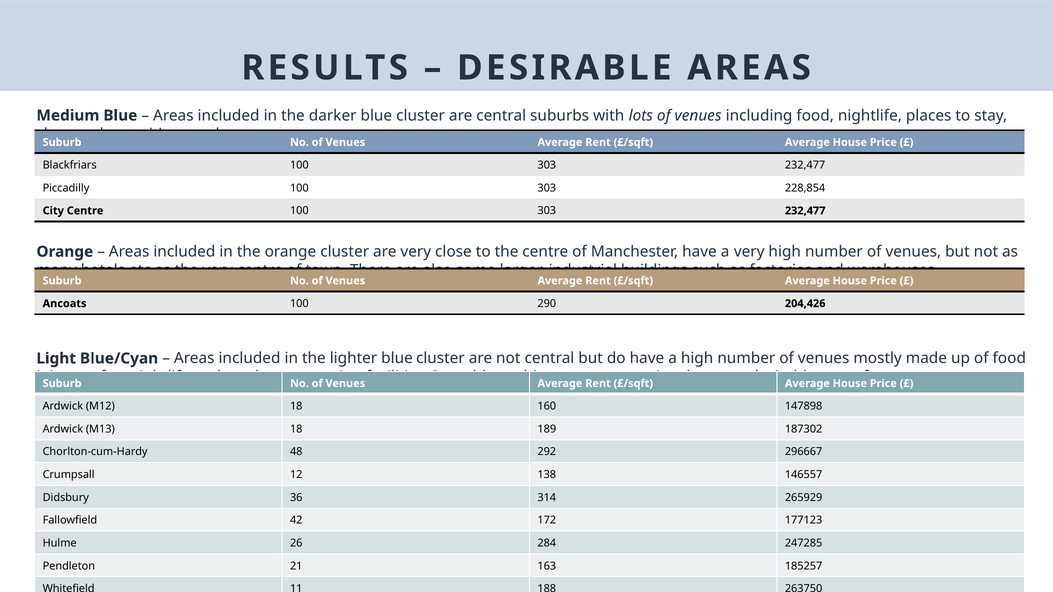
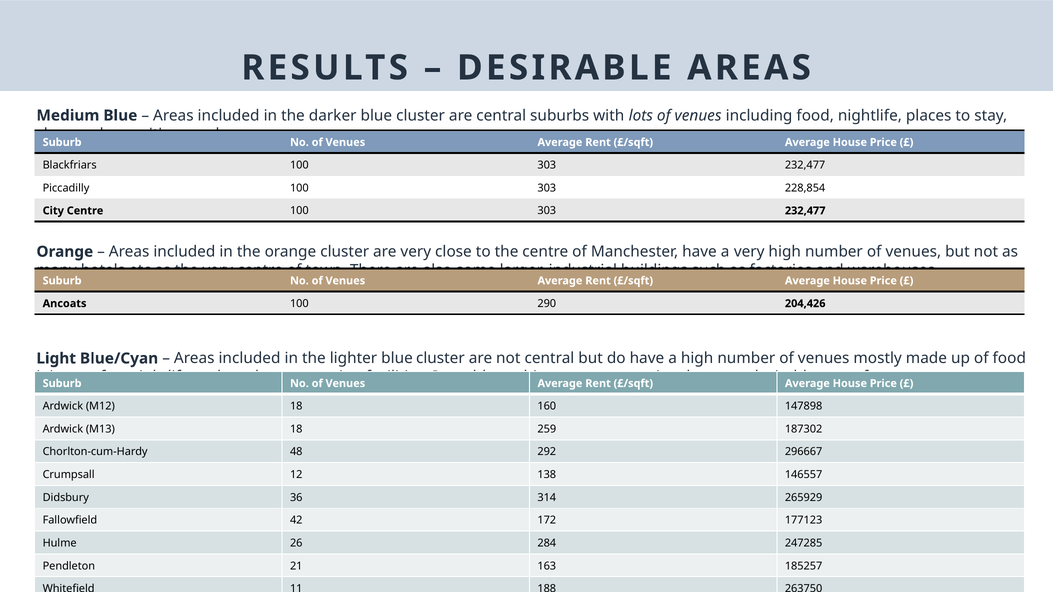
189: 189 -> 259
